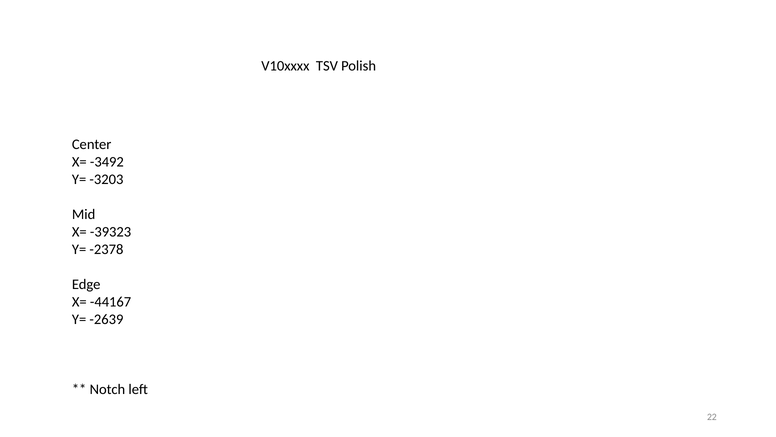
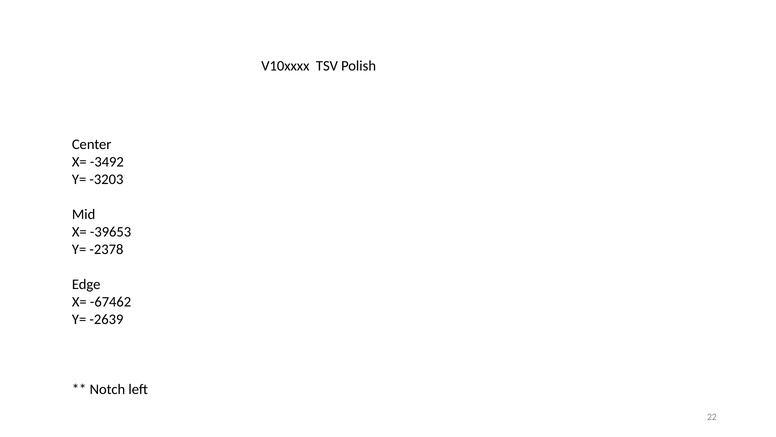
-39323: -39323 -> -39653
-44167: -44167 -> -67462
